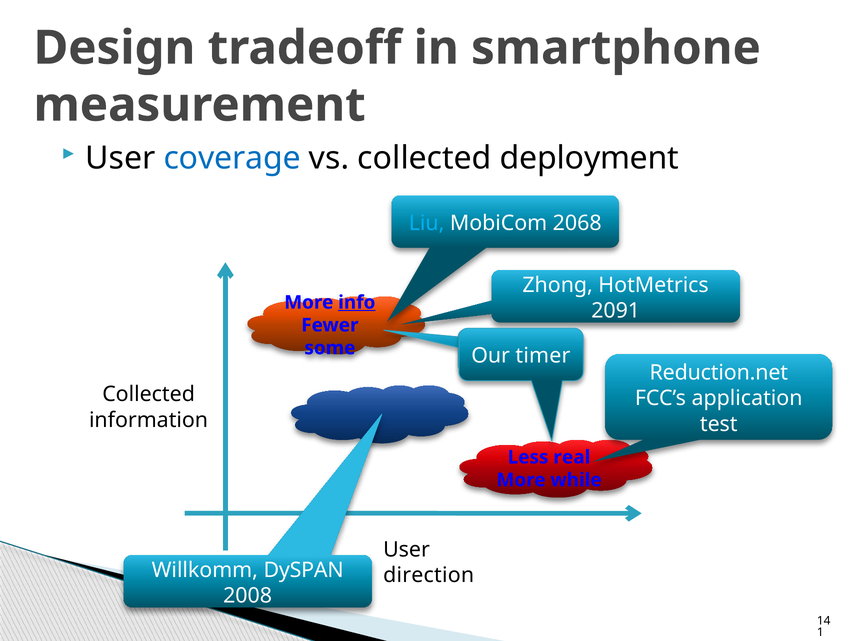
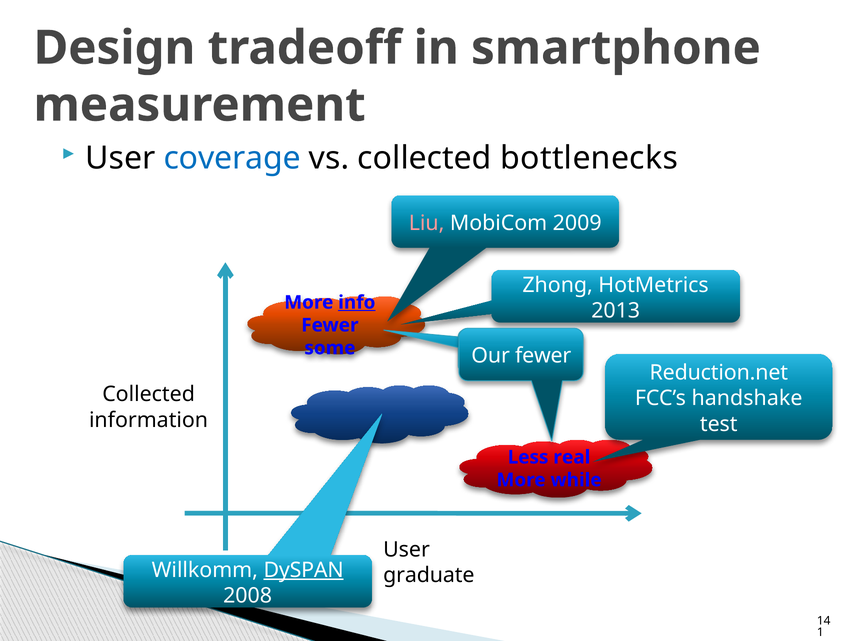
deployment: deployment -> bottlenecks
Liu colour: light blue -> pink
2068: 2068 -> 2009
2091: 2091 -> 2013
Our timer: timer -> fewer
application: application -> handshake
DySPAN underline: none -> present
direction: direction -> graduate
